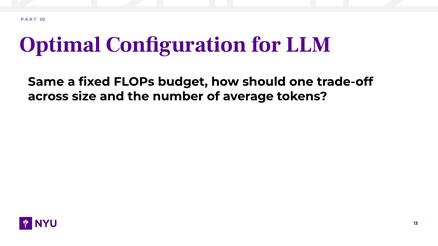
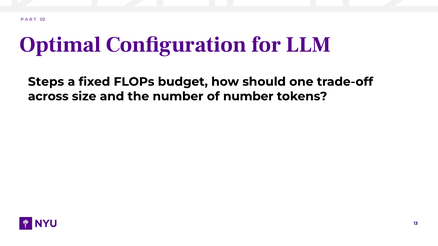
Same: Same -> Steps
of average: average -> number
